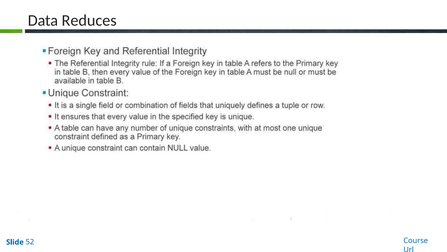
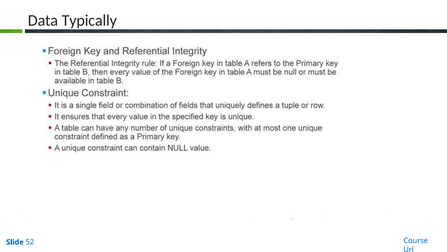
Reduces: Reduces -> Typically
